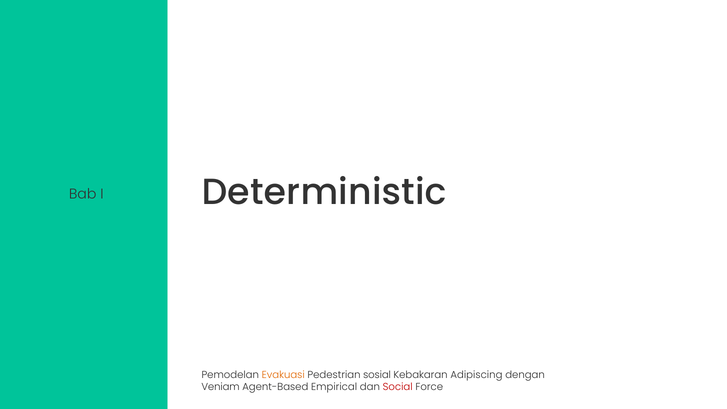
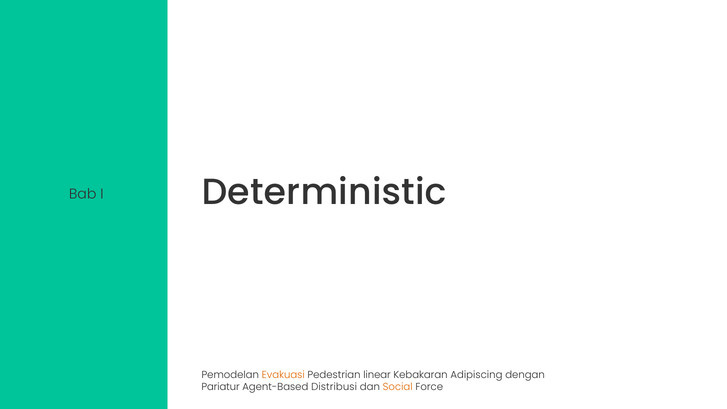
sosial: sosial -> linear
Veniam: Veniam -> Pariatur
Empirical: Empirical -> Distribusi
Social colour: red -> orange
